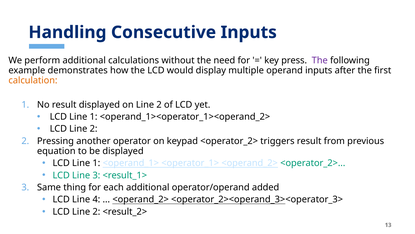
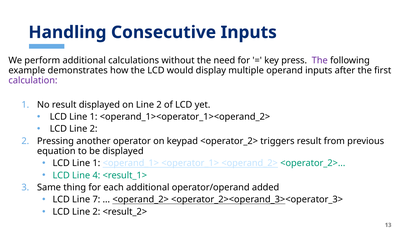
calculation colour: orange -> purple
Line 3: 3 -> 4
4: 4 -> 7
